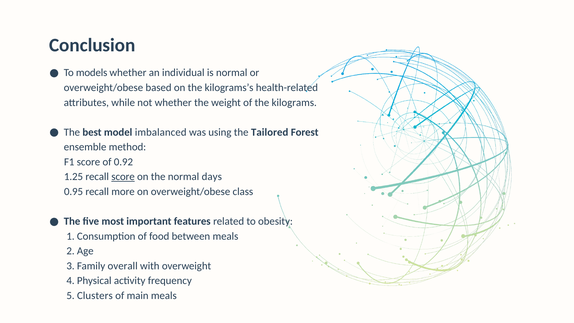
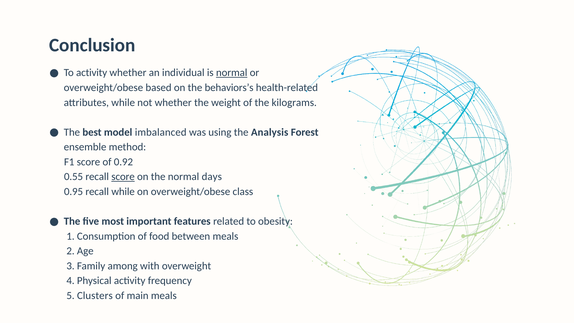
To models: models -> activity
normal at (232, 73) underline: none -> present
kilograms’s: kilograms’s -> behaviors’s
Tailored: Tailored -> Analysis
1.25: 1.25 -> 0.55
recall more: more -> while
overall: overall -> among
